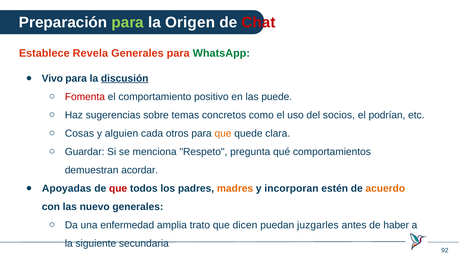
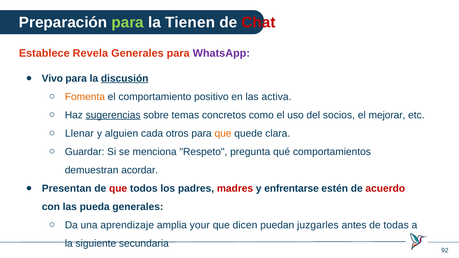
Origen: Origen -> Tienen
WhatsApp colour: green -> purple
Fomenta colour: red -> orange
puede: puede -> activa
sugerencias underline: none -> present
podrían: podrían -> mejorar
Cosas: Cosas -> Llenar
Apoyadas: Apoyadas -> Presentan
madres colour: orange -> red
incorporan: incorporan -> enfrentarse
acuerdo colour: orange -> red
nuevo: nuevo -> pueda
enfermedad: enfermedad -> aprendizaje
trato: trato -> your
haber: haber -> todas
